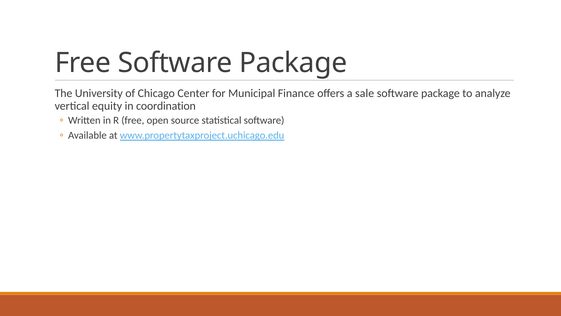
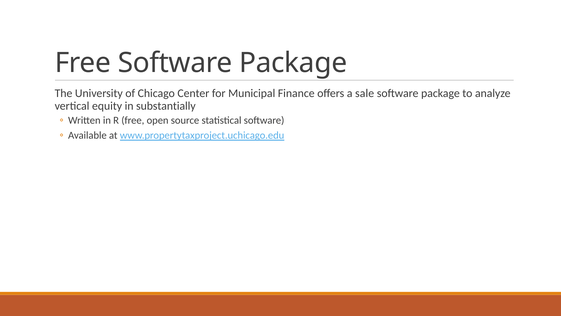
coordination: coordination -> substantially
